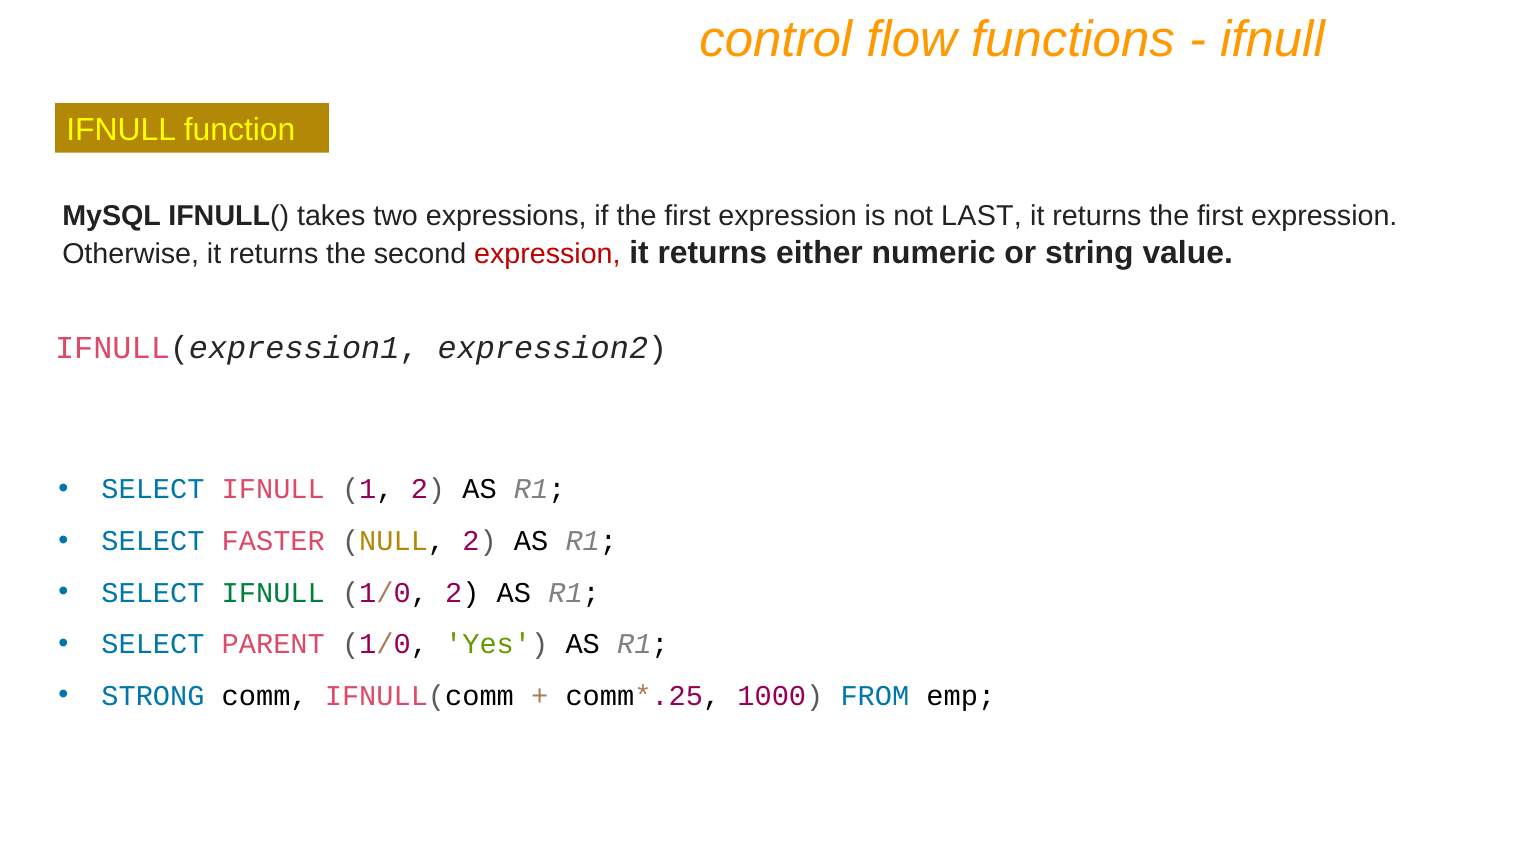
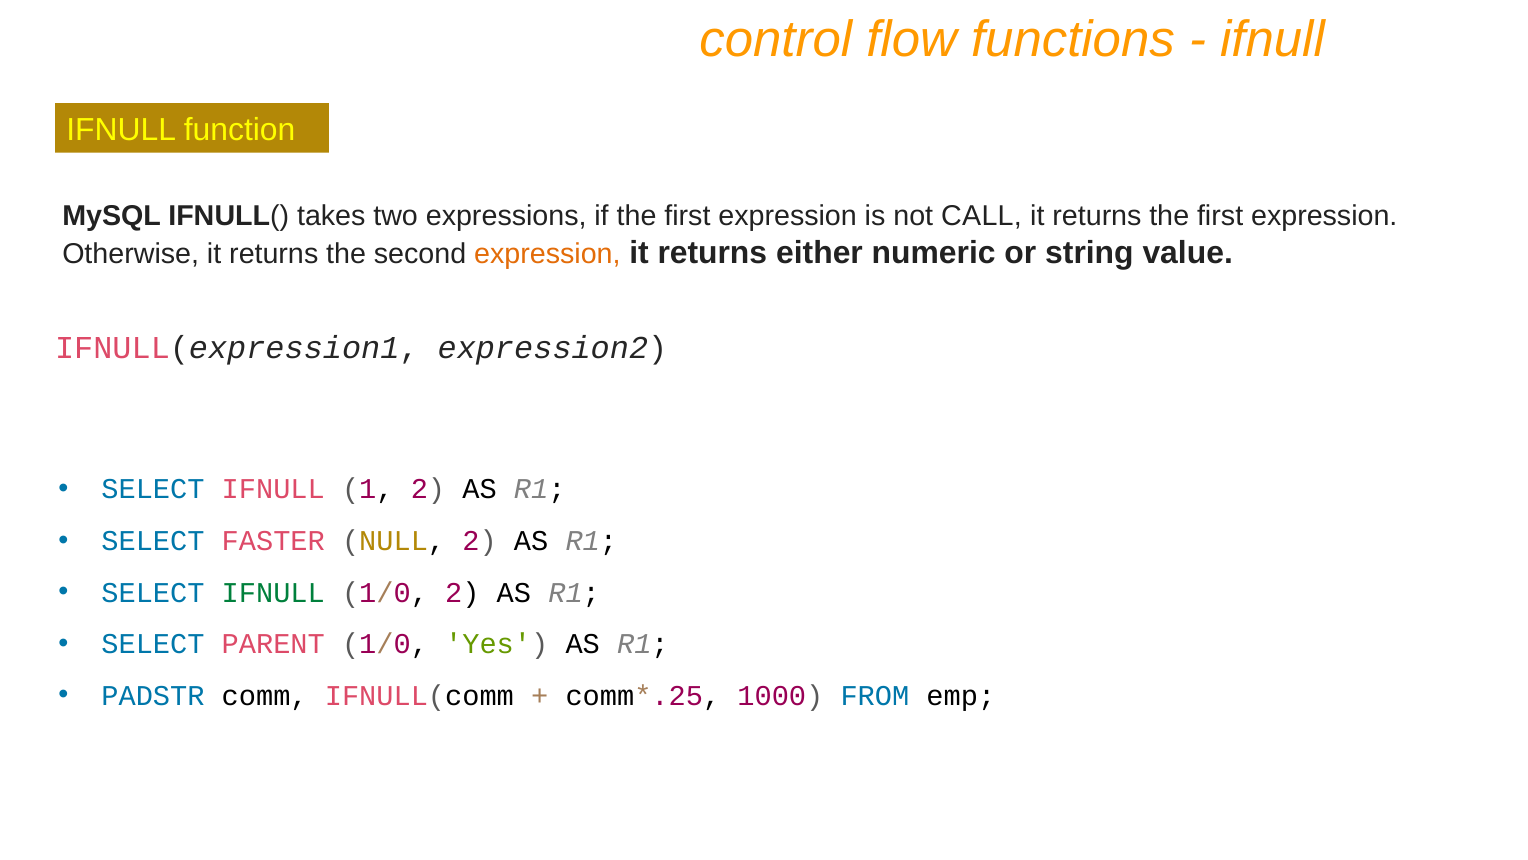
LAST: LAST -> CALL
expression at (547, 254) colour: red -> orange
STRONG: STRONG -> PADSTR
